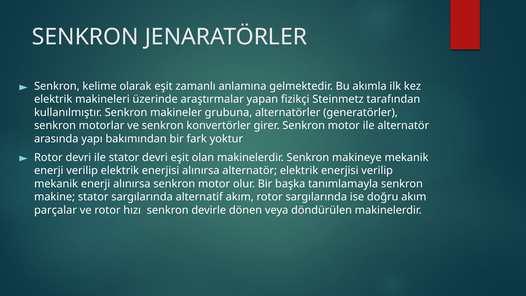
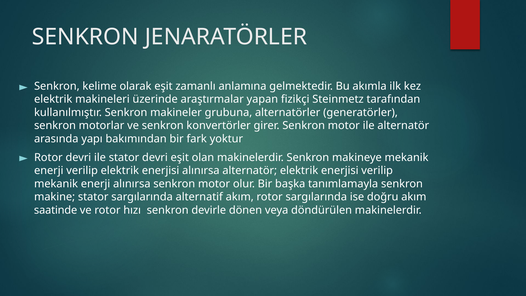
parçalar: parçalar -> saatinde
